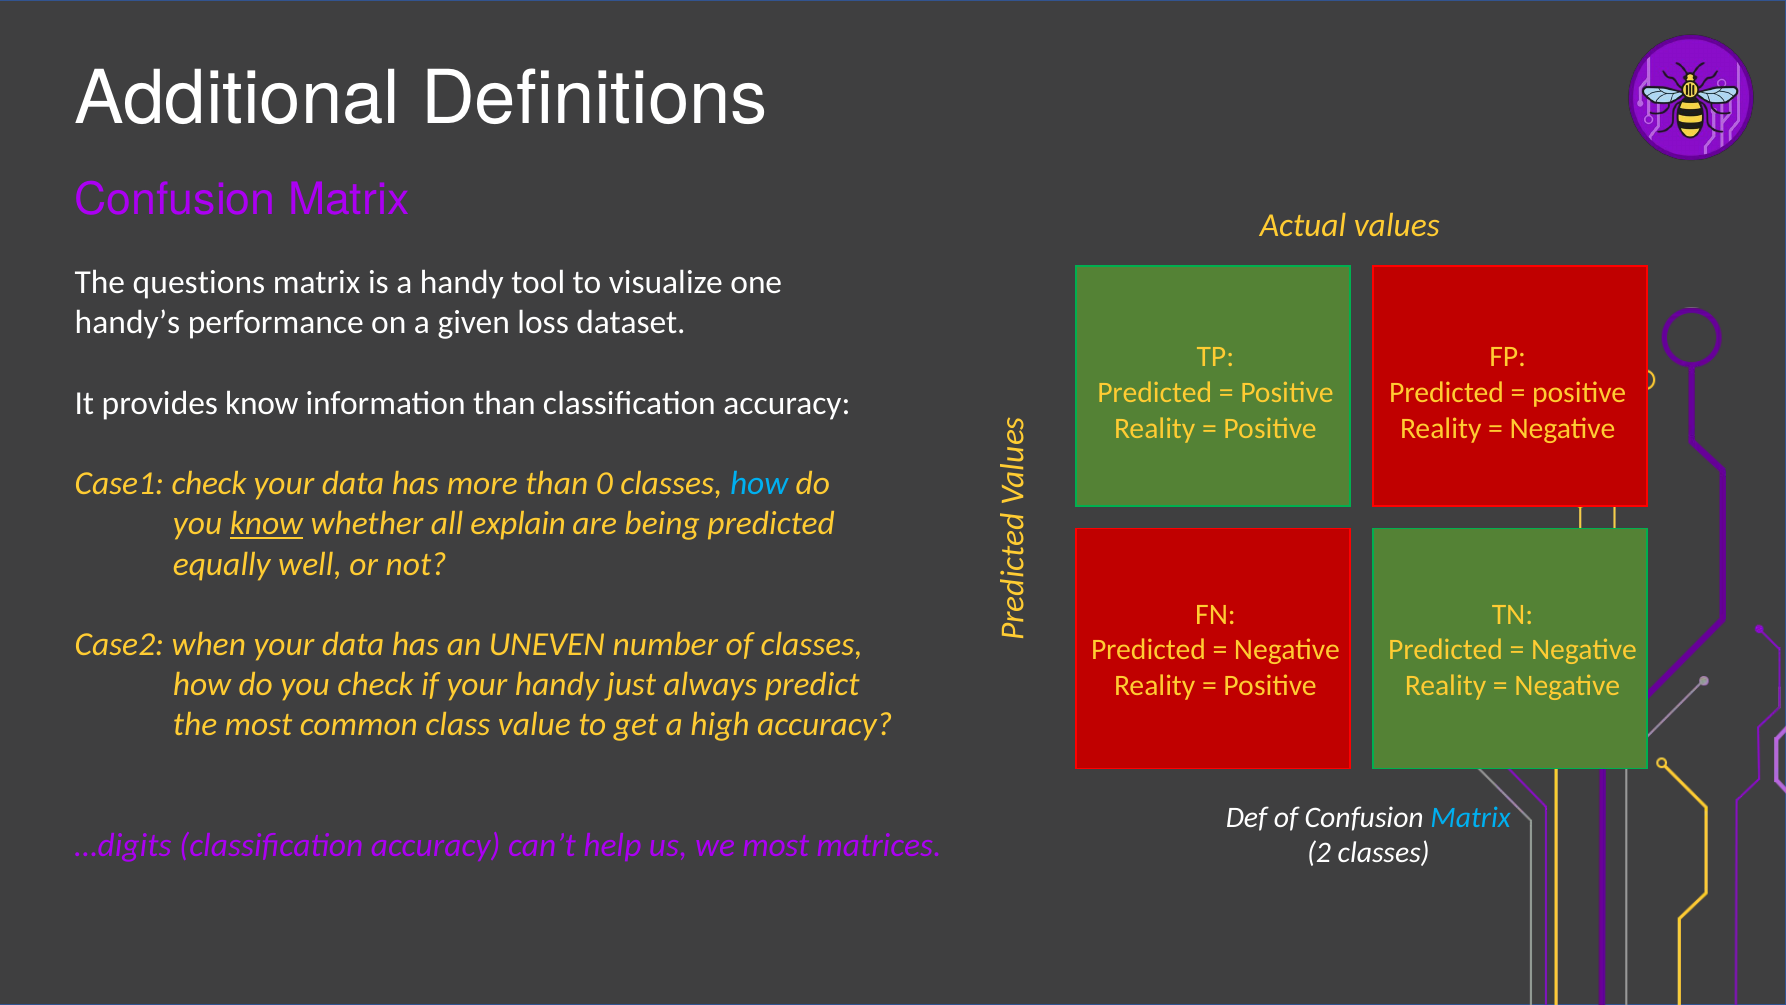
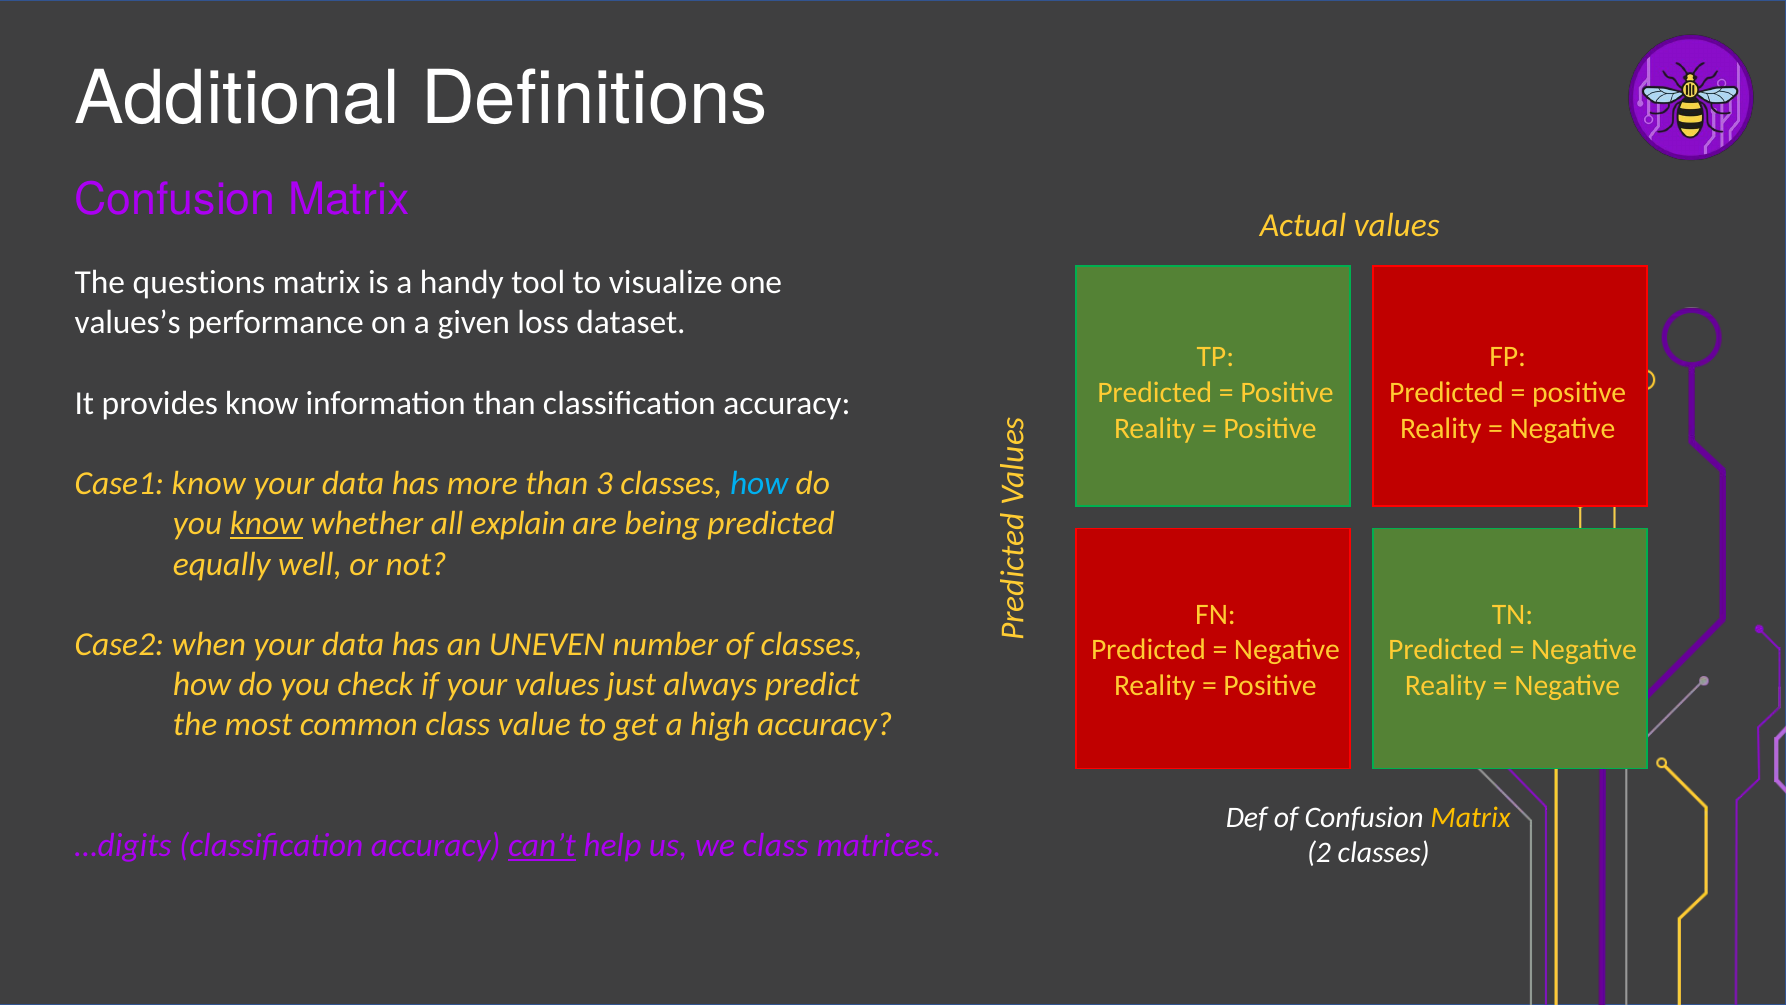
handy’s: handy’s -> values’s
Case1 check: check -> know
0: 0 -> 3
your handy: handy -> values
Matrix at (1471, 817) colour: light blue -> yellow
can’t underline: none -> present
we most: most -> class
